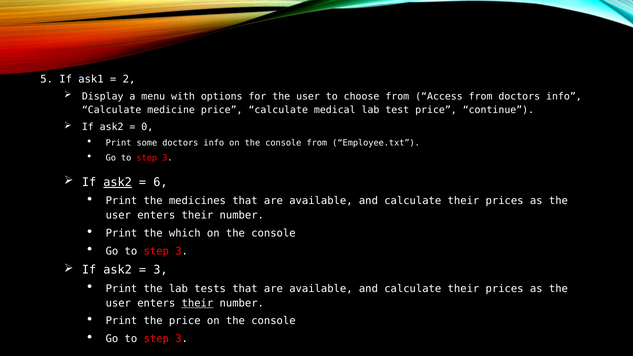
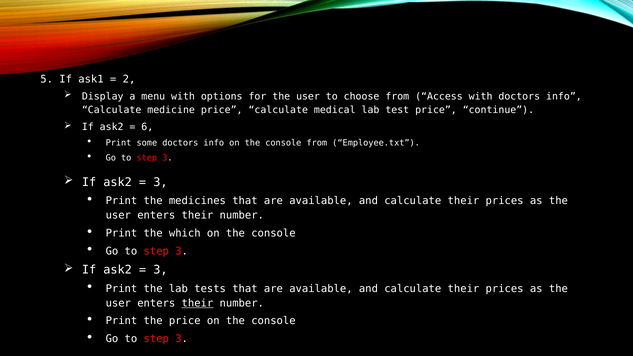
Access from: from -> with
0: 0 -> 6
ask2 at (118, 182) underline: present -> none
6 at (160, 182): 6 -> 3
